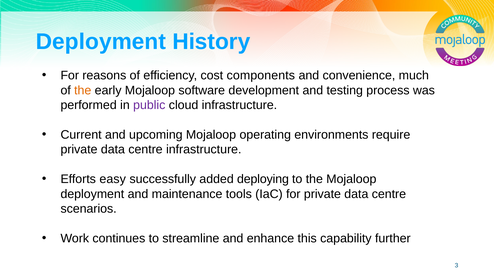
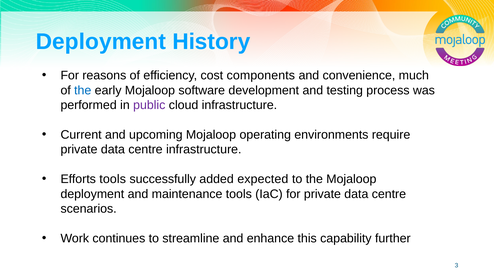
the at (83, 90) colour: orange -> blue
Efforts easy: easy -> tools
deploying: deploying -> expected
